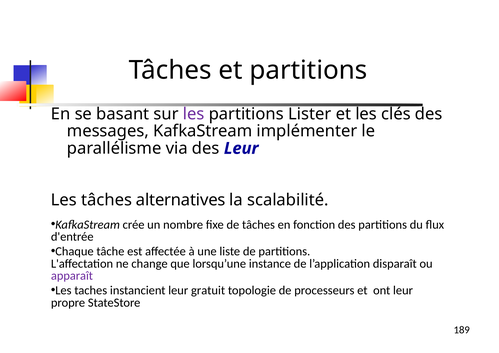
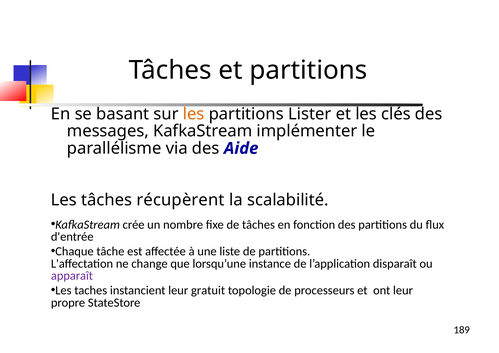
les at (194, 114) colour: purple -> orange
des Leur: Leur -> Aide
alternatives: alternatives -> récupèrent
